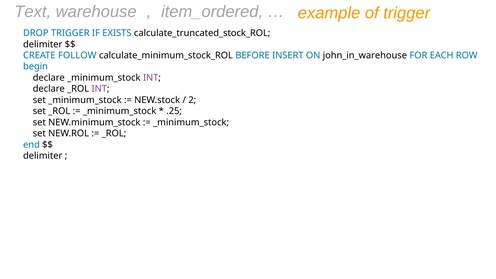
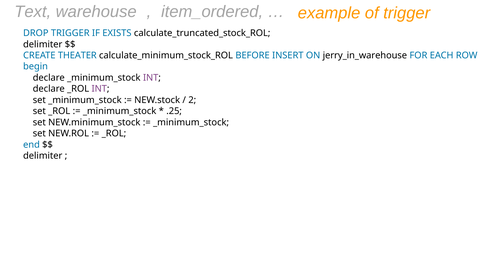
FOLLOW: FOLLOW -> THEATER
john_in_warehouse: john_in_warehouse -> jerry_in_warehouse
